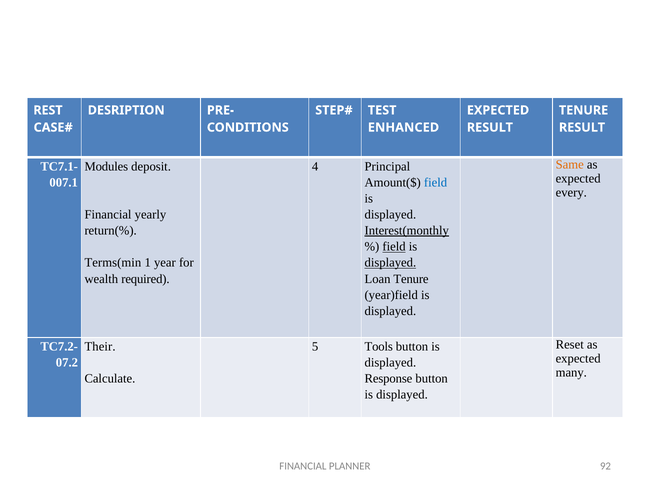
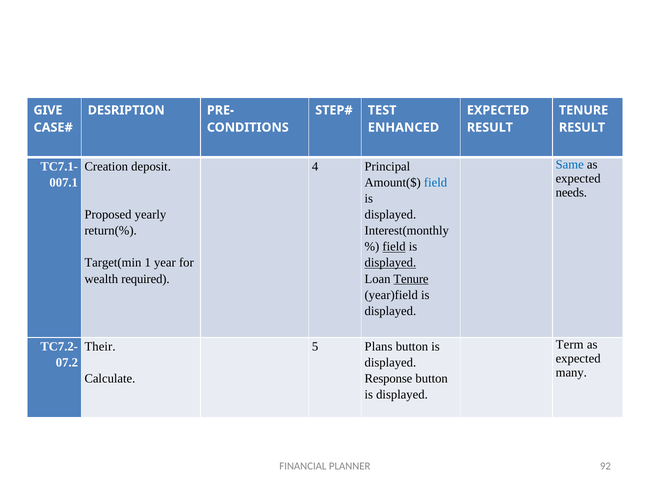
REST: REST -> GIVE
Same colour: orange -> blue
Modules: Modules -> Creation
every: every -> needs
Financial at (108, 214): Financial -> Proposed
Interest(monthly underline: present -> none
Terms(min: Terms(min -> Target(min
Tenure at (411, 279) underline: none -> present
Reset: Reset -> Term
Tools: Tools -> Plans
